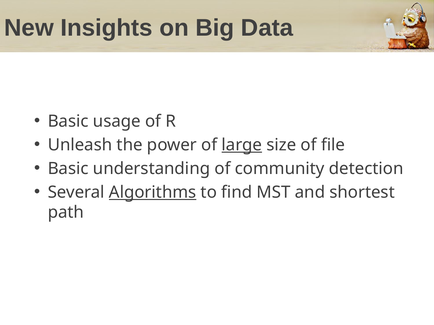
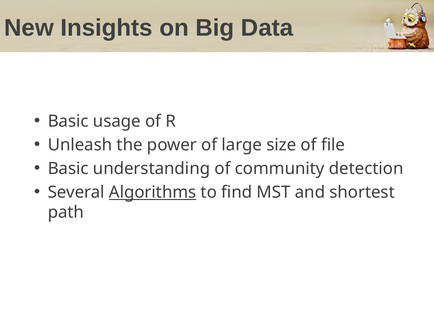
large underline: present -> none
